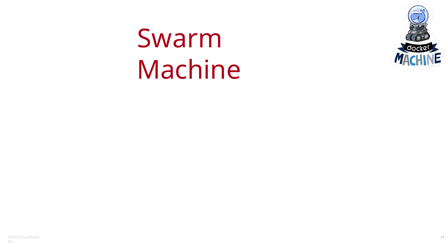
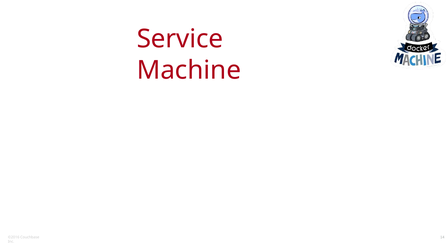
Swarm: Swarm -> Service
